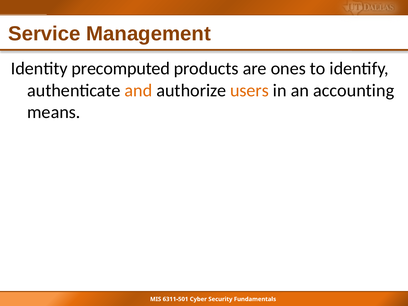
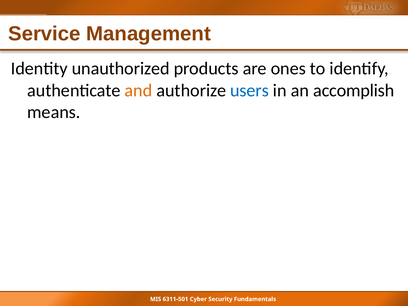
precomputed: precomputed -> unauthorized
users colour: orange -> blue
accounting: accounting -> accomplish
